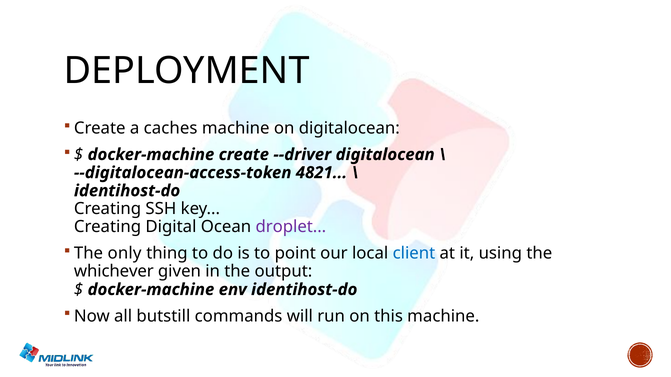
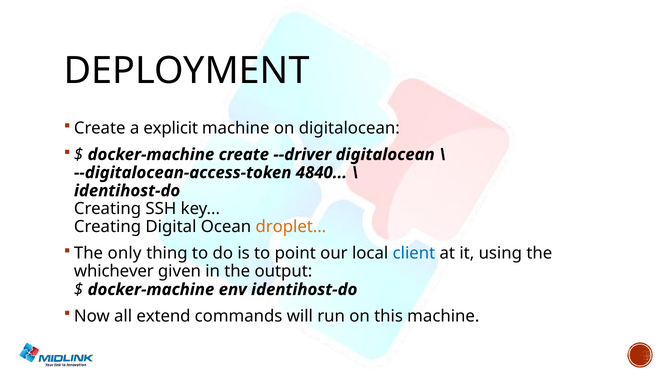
caches: caches -> explicit
4821: 4821 -> 4840
droplet colour: purple -> orange
butstill: butstill -> extend
